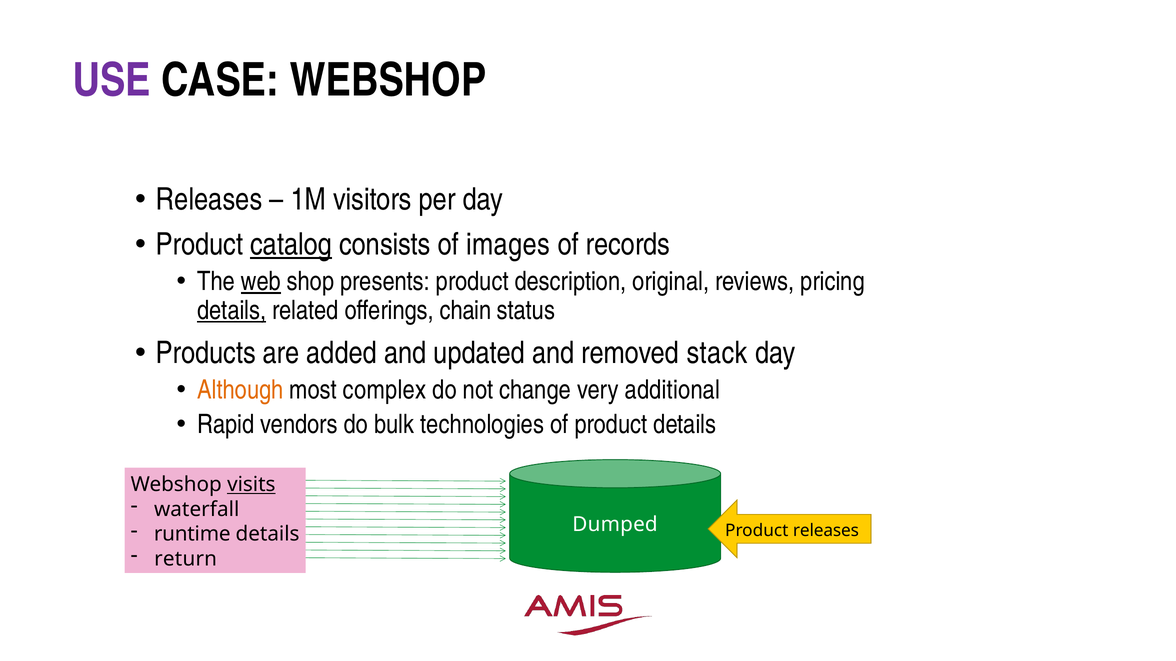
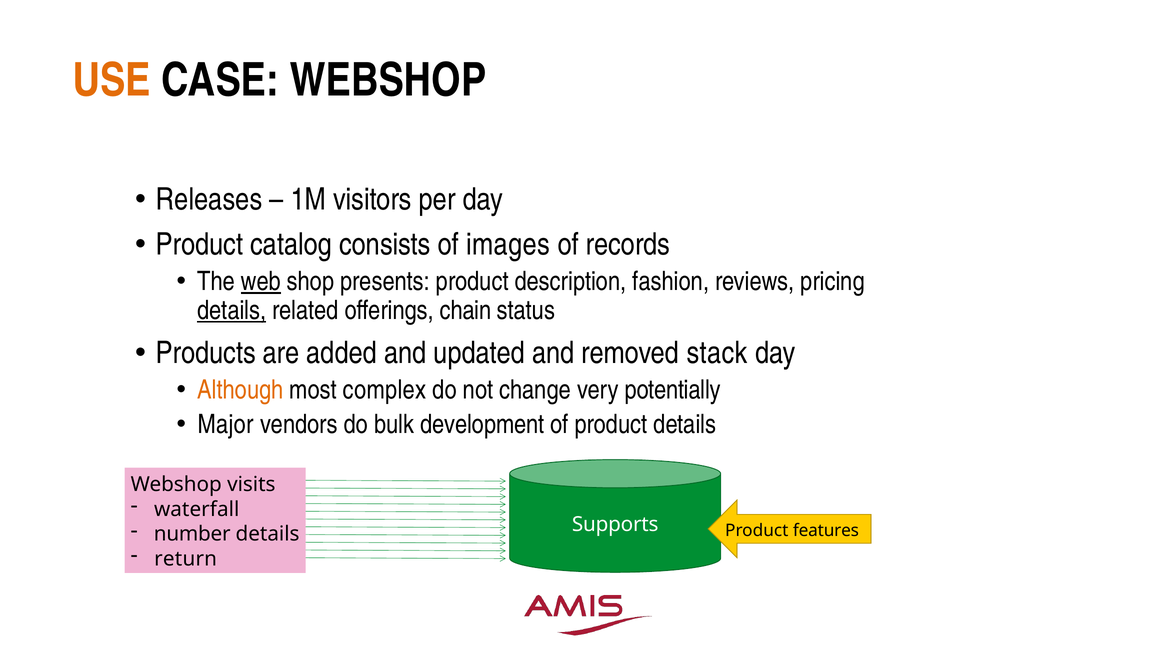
USE colour: purple -> orange
catalog underline: present -> none
original: original -> fashion
additional: additional -> potentially
Rapid: Rapid -> Major
technologies: technologies -> development
visits underline: present -> none
Dumped: Dumped -> Supports
Product releases: releases -> features
runtime: runtime -> number
